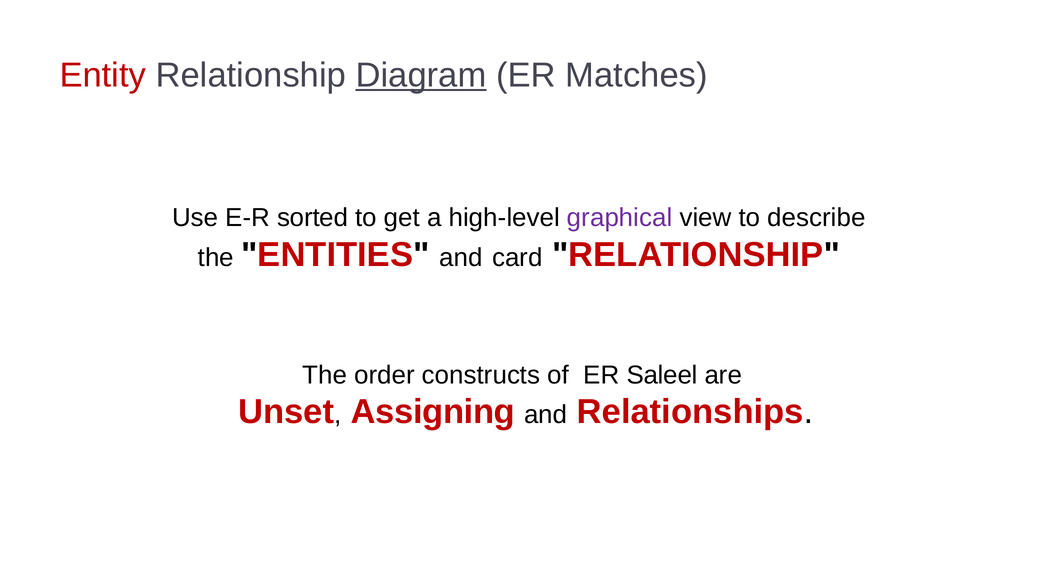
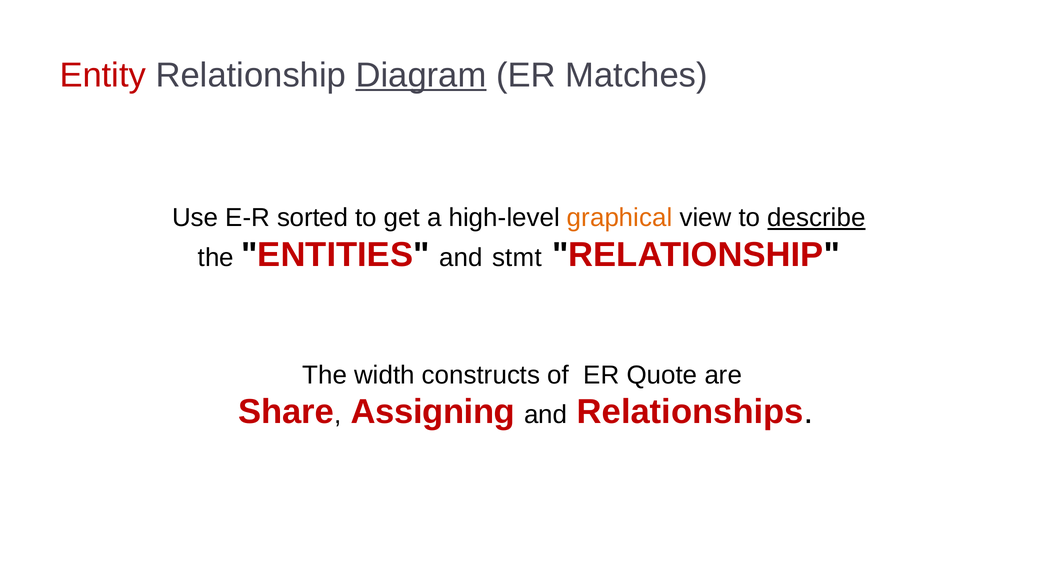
graphical colour: purple -> orange
describe underline: none -> present
card: card -> stmt
order: order -> width
Saleel: Saleel -> Quote
Unset: Unset -> Share
